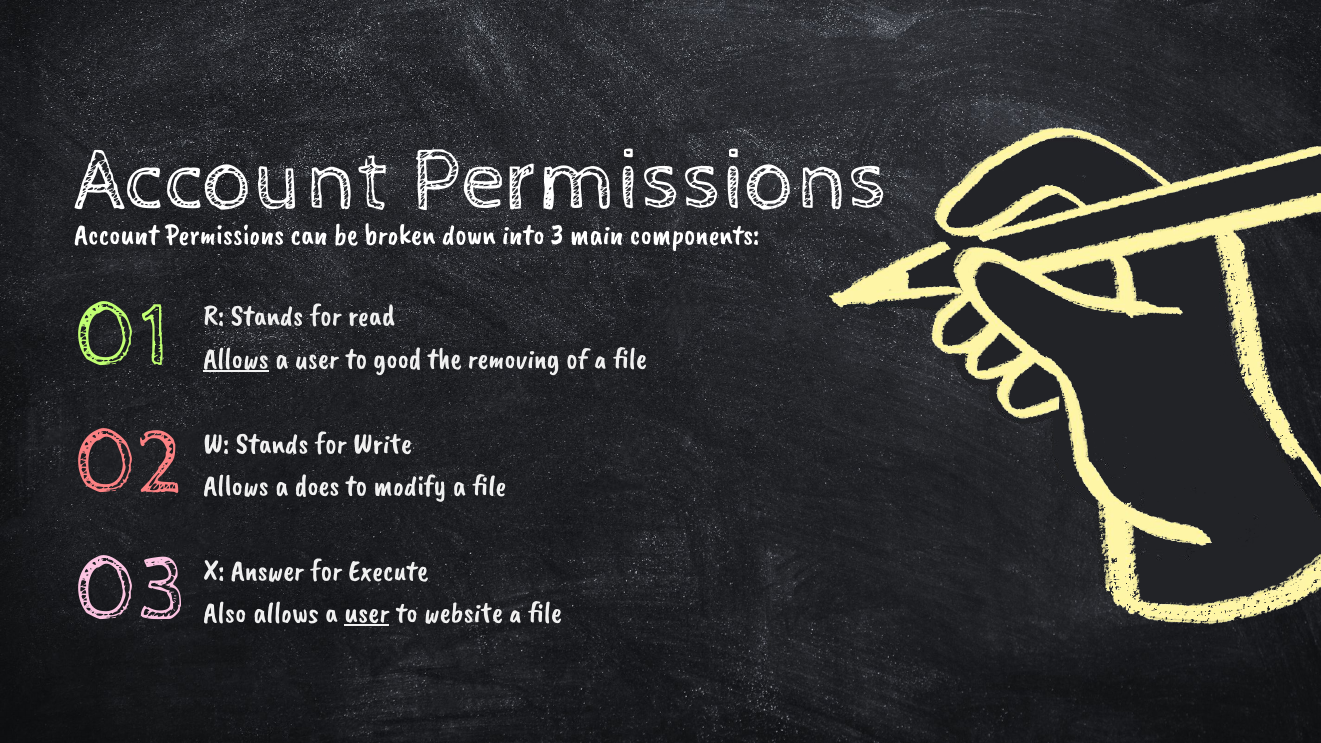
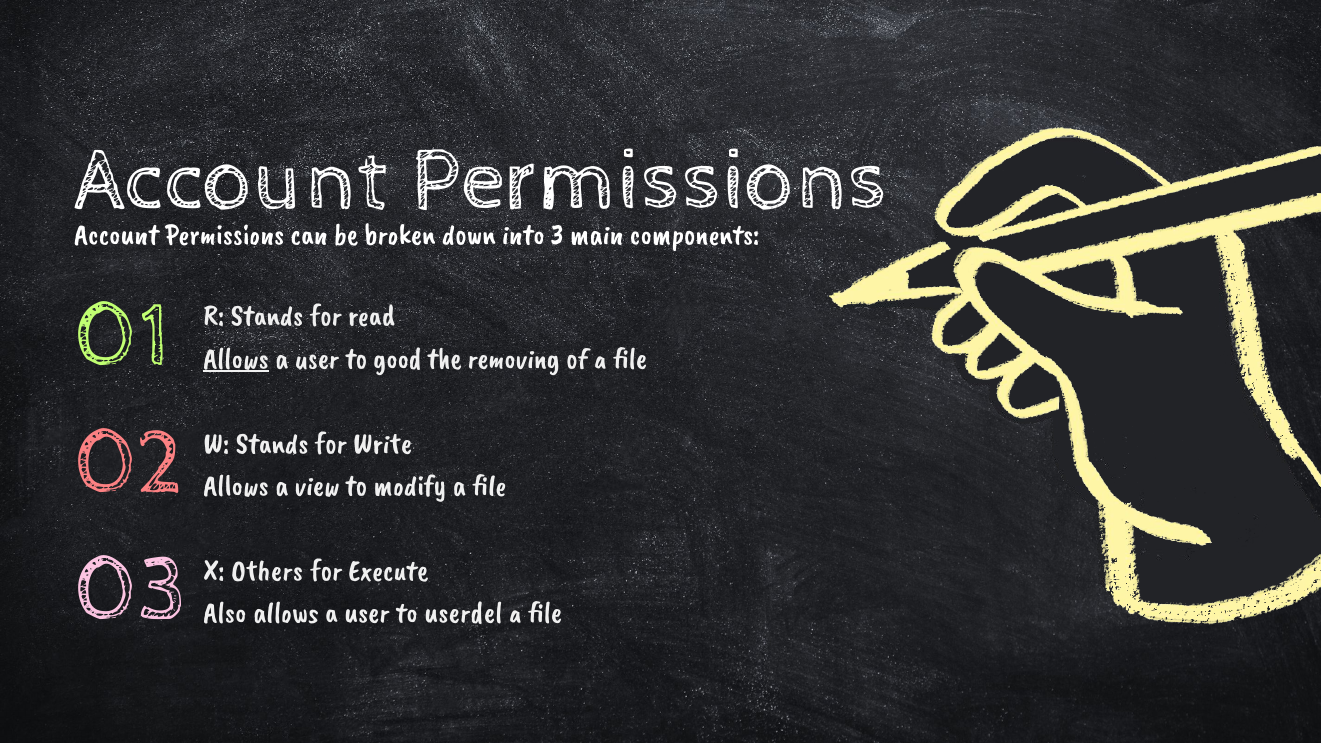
does: does -> view
Answer: Answer -> Others
user at (367, 613) underline: present -> none
website: website -> userdel
